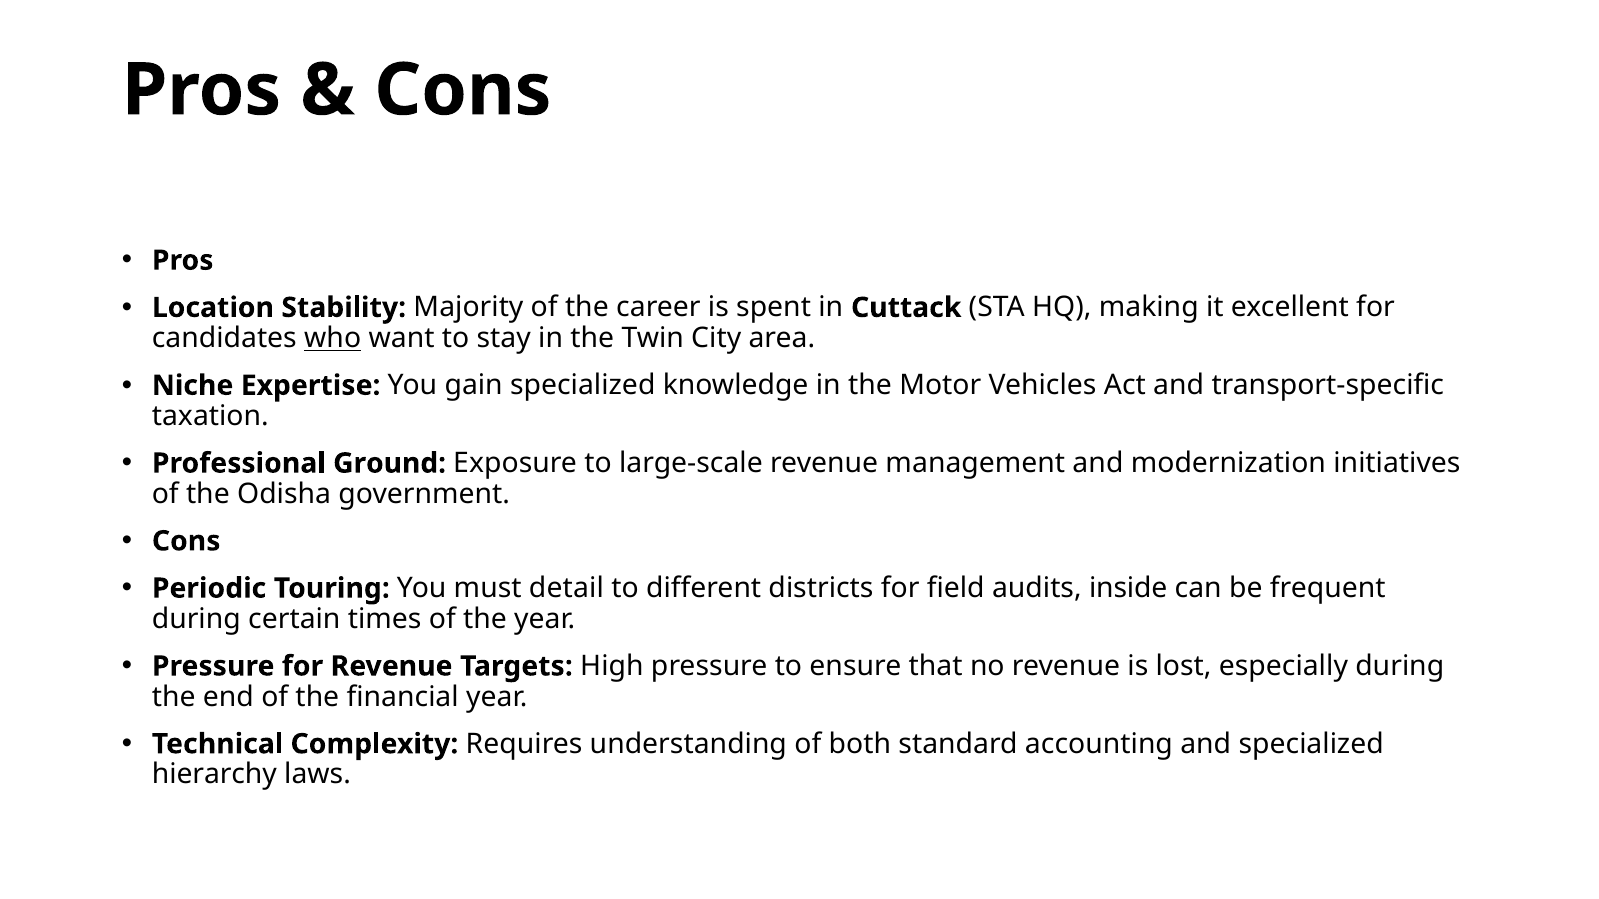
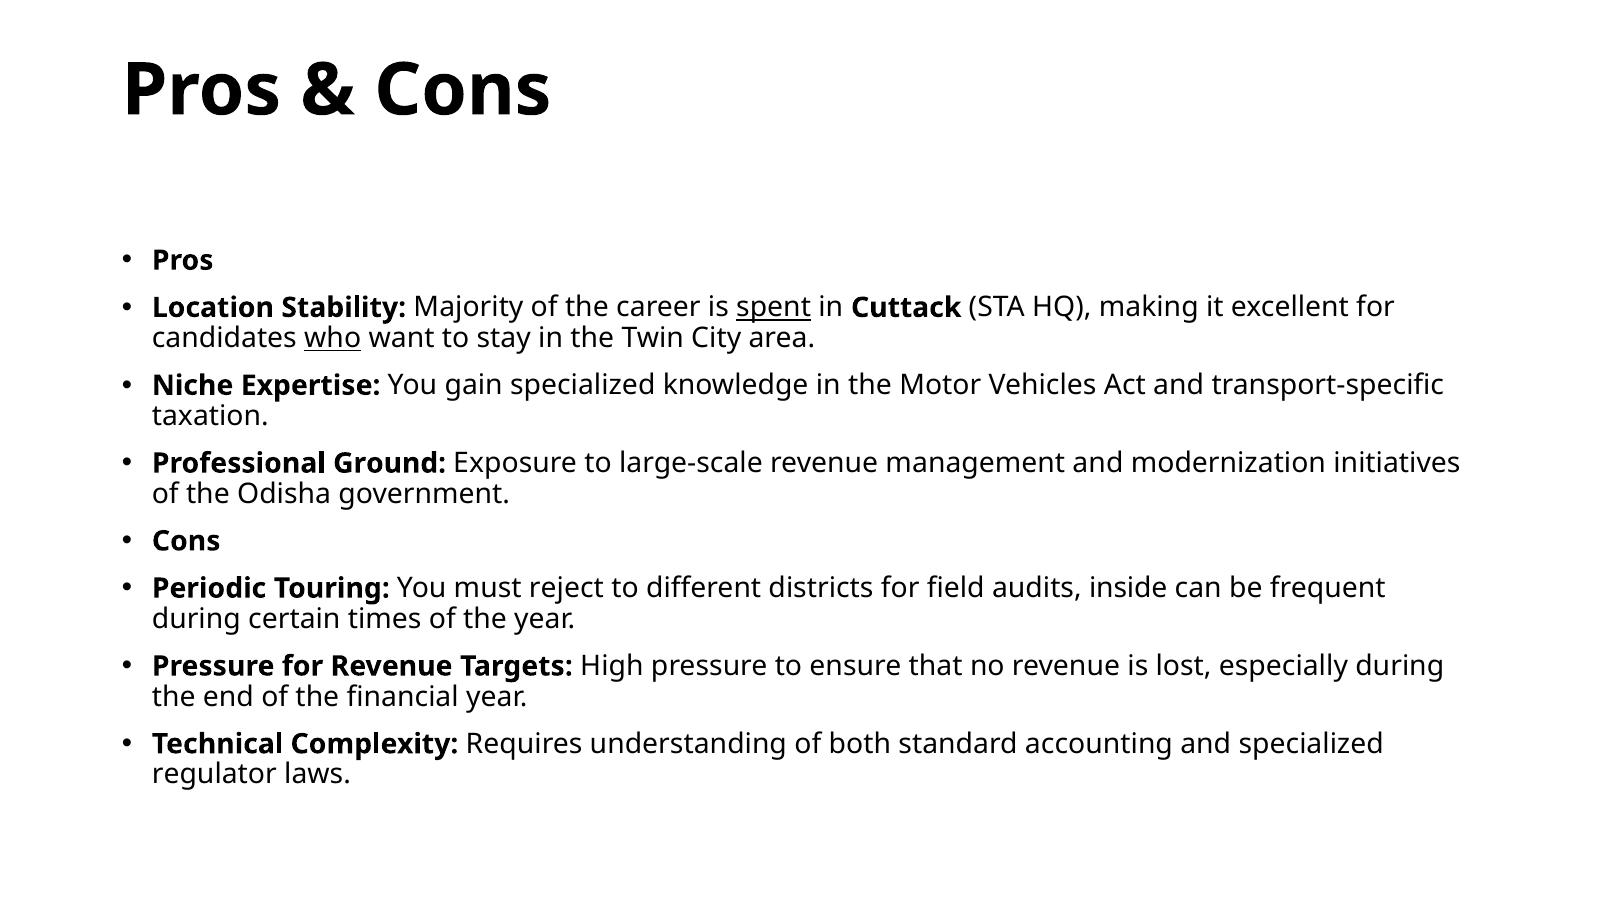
spent underline: none -> present
detail: detail -> reject
hierarchy: hierarchy -> regulator
